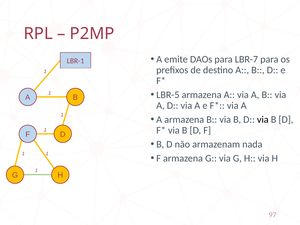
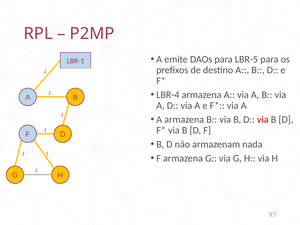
LBR-7: LBR-7 -> LBR-5
LBR-5: LBR-5 -> LBR-4
via at (263, 120) colour: black -> red
